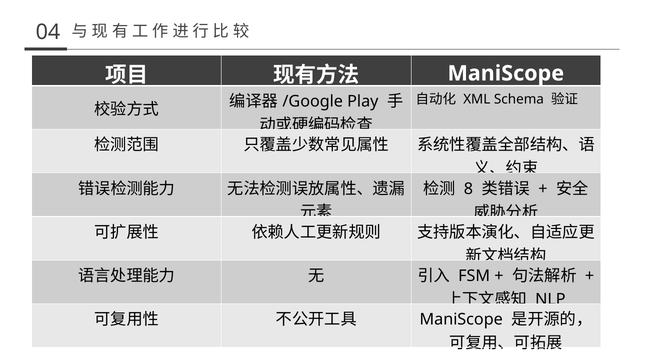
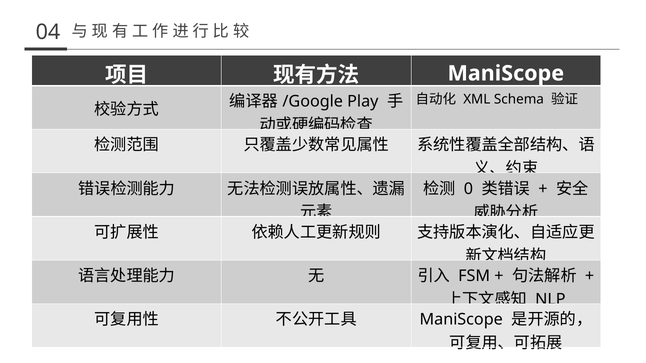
8: 8 -> 0
